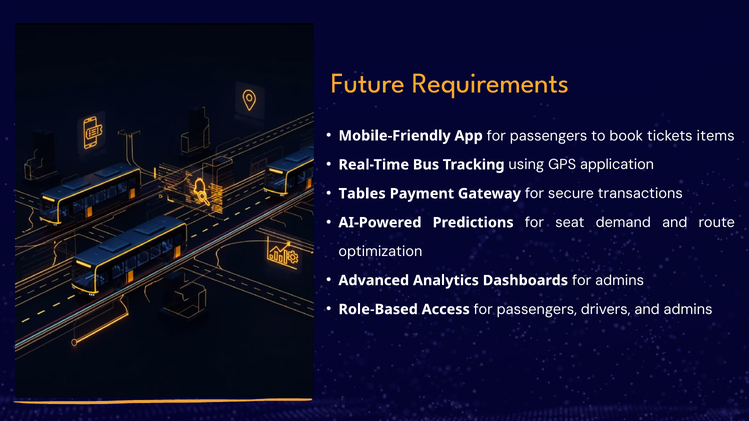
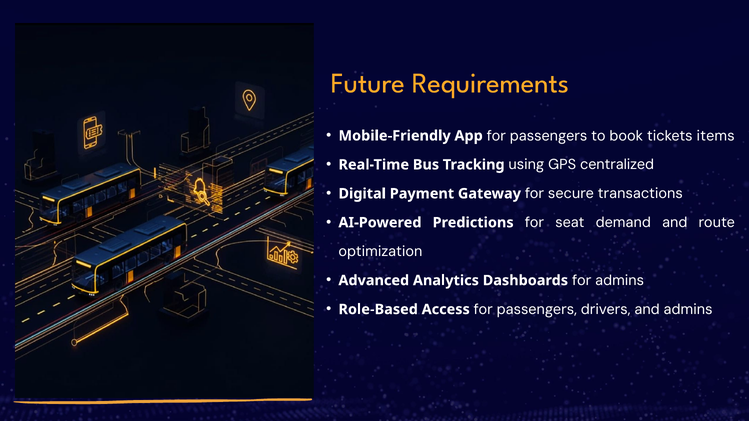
application: application -> centralized
Tables: Tables -> Digital
